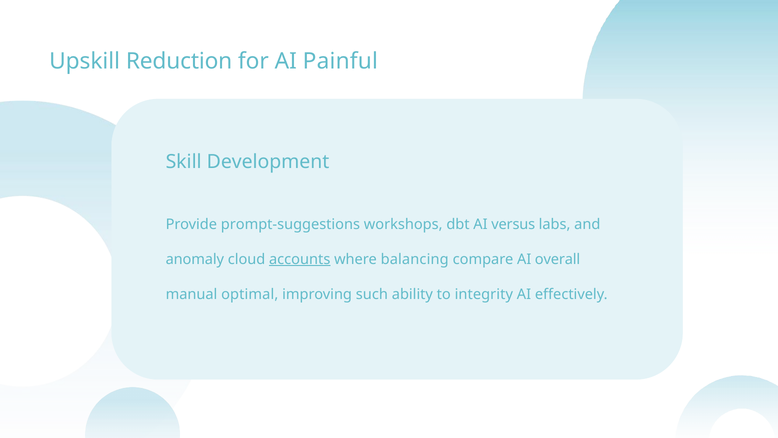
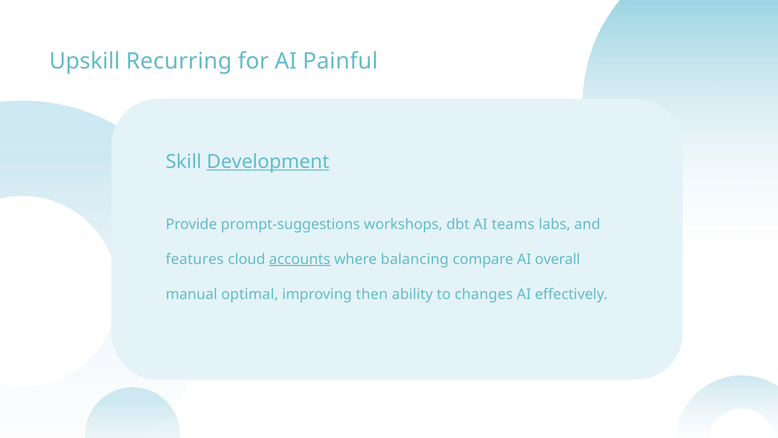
Reduction: Reduction -> Recurring
Development underline: none -> present
versus: versus -> teams
anomaly: anomaly -> features
such: such -> then
integrity: integrity -> changes
